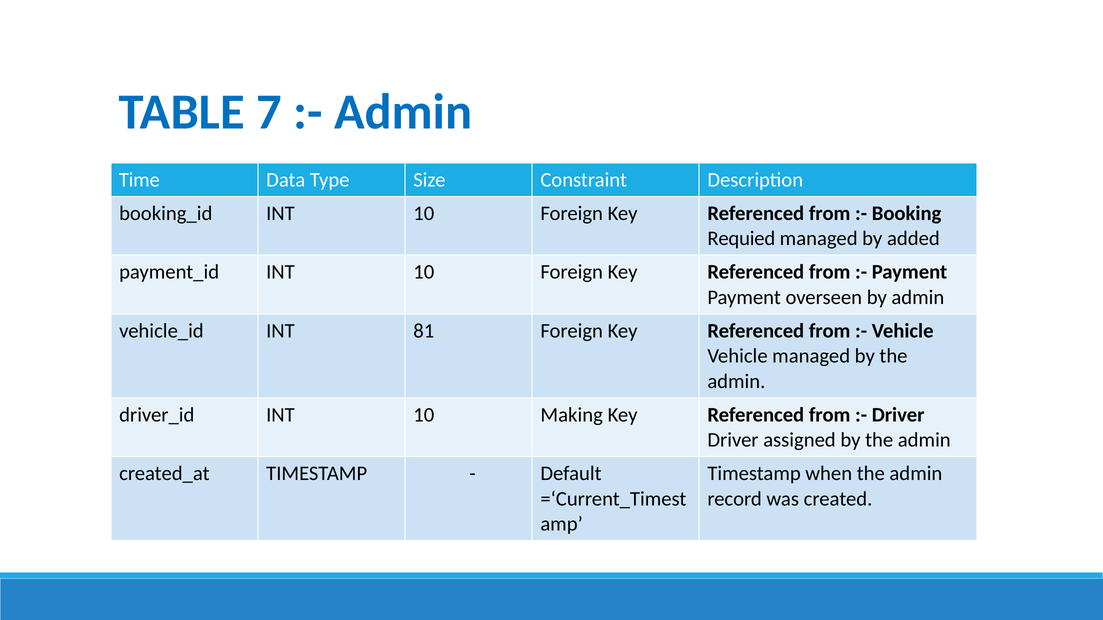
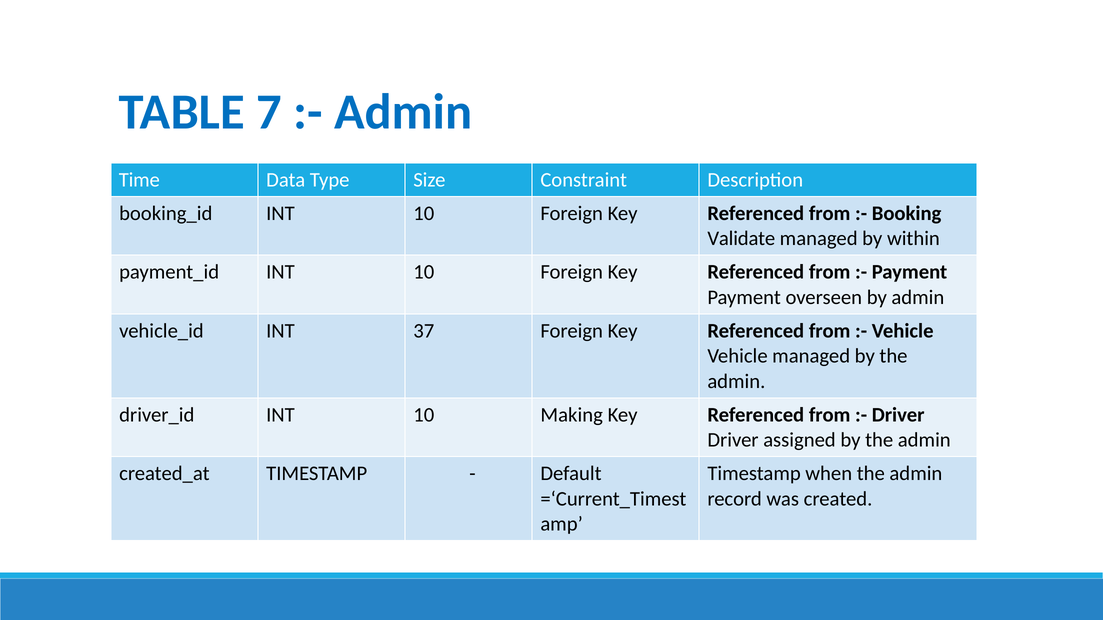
Requied: Requied -> Validate
added: added -> within
81: 81 -> 37
